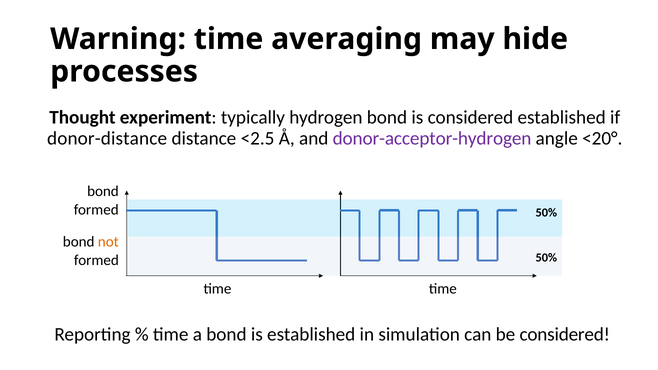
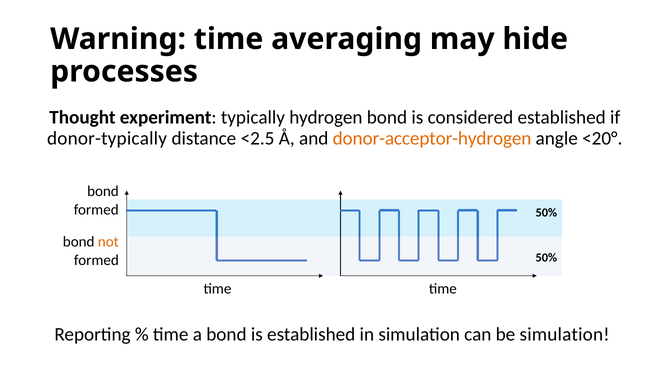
donor-distance: donor-distance -> donor-typically
donor-acceptor-hydrogen colour: purple -> orange
be considered: considered -> simulation
